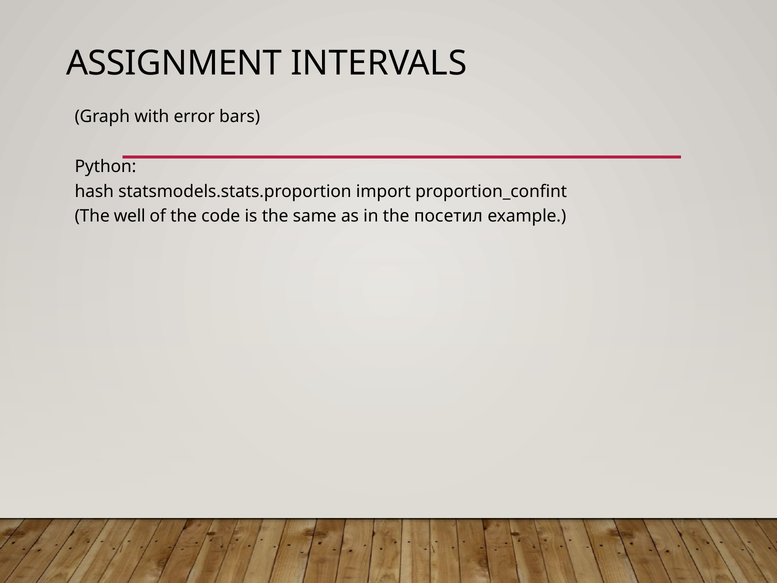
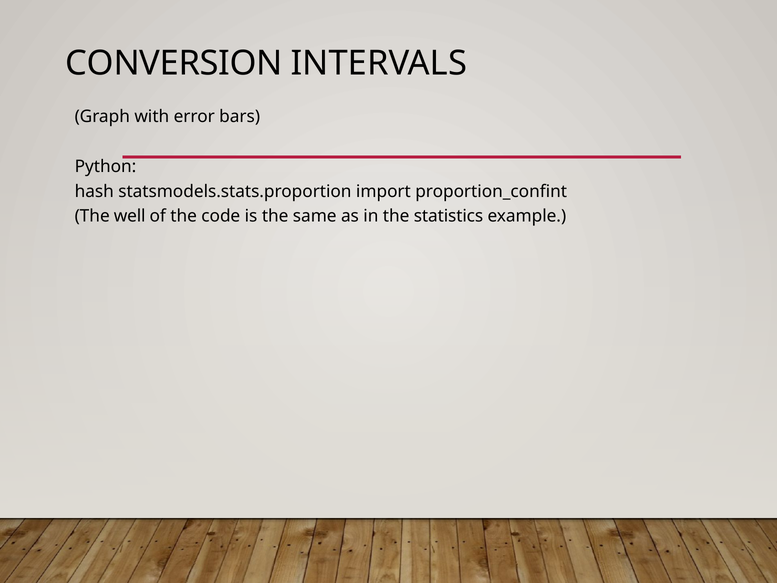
ASSIGNMENT: ASSIGNMENT -> CONVERSION
посетил: посетил -> statistics
